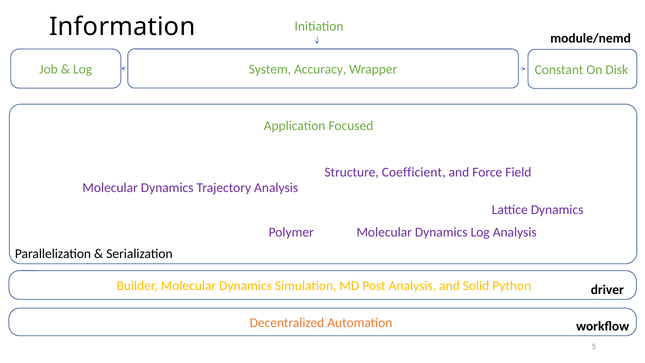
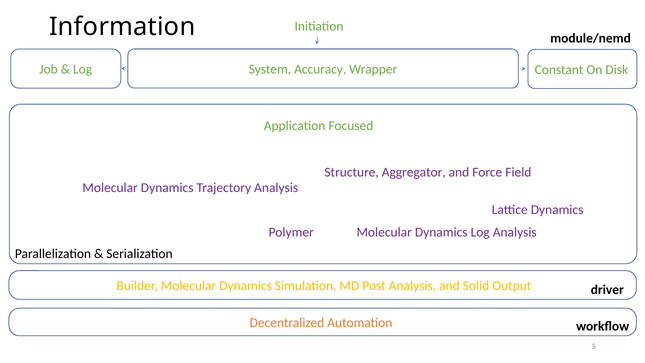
Coefficient: Coefficient -> Aggregator
Python: Python -> Output
